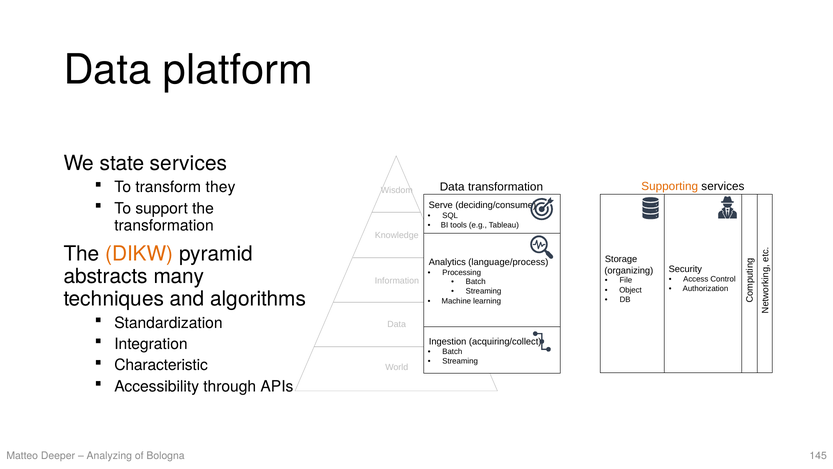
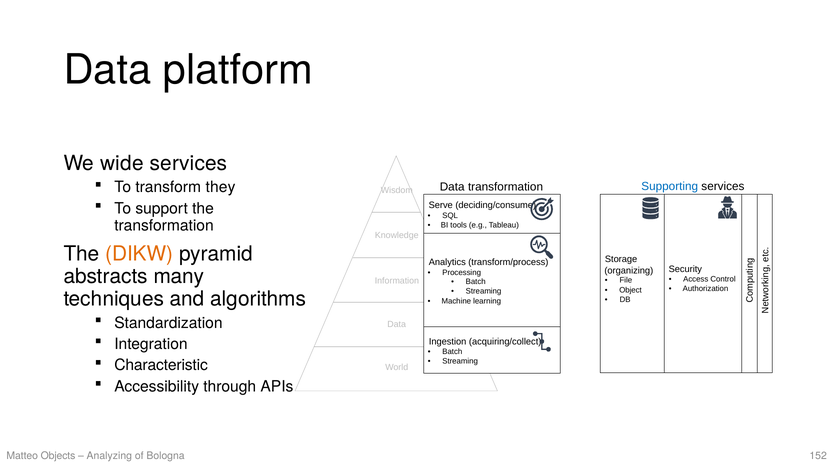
state: state -> wide
Supporting colour: orange -> blue
language/process: language/process -> transform/process
Deeper: Deeper -> Objects
145: 145 -> 152
